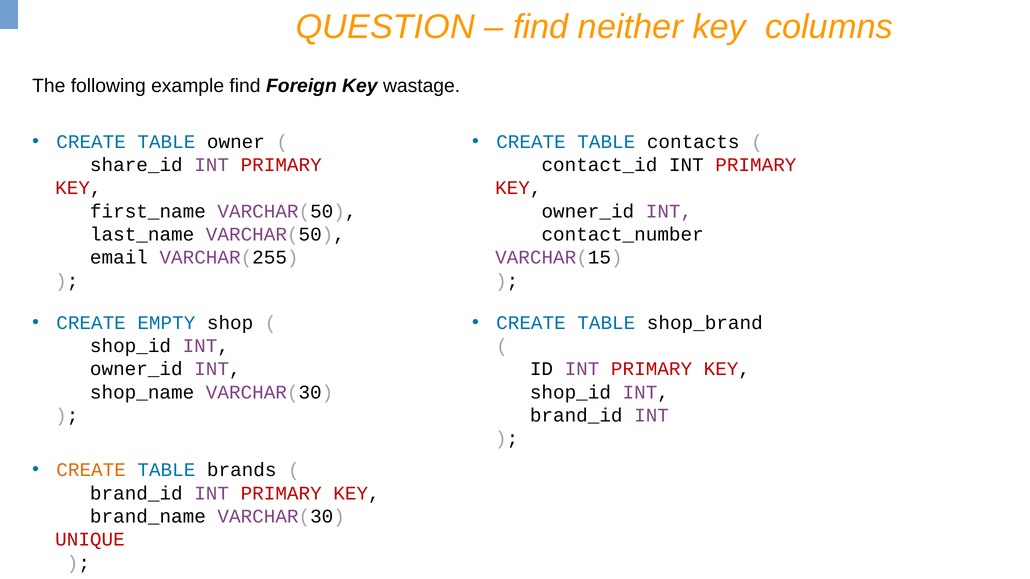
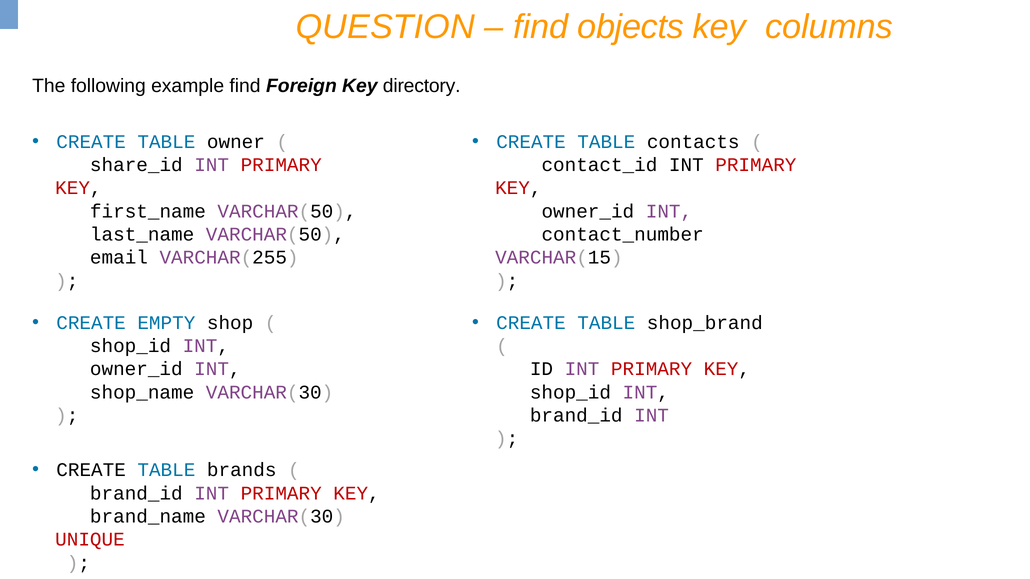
neither: neither -> objects
wastage: wastage -> directory
CREATE at (91, 470) colour: orange -> black
